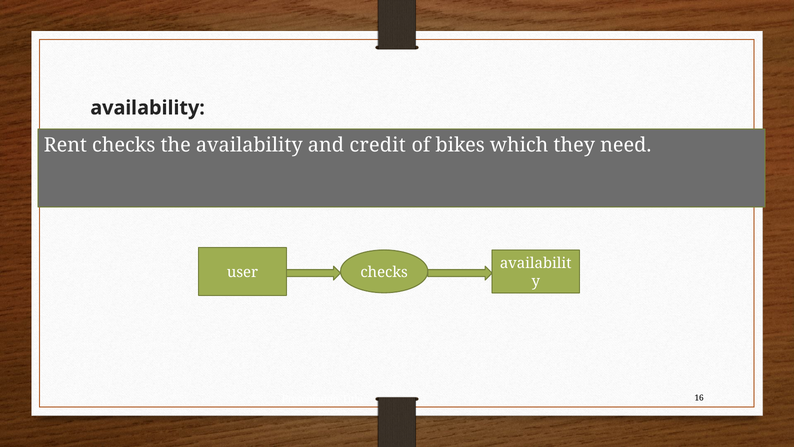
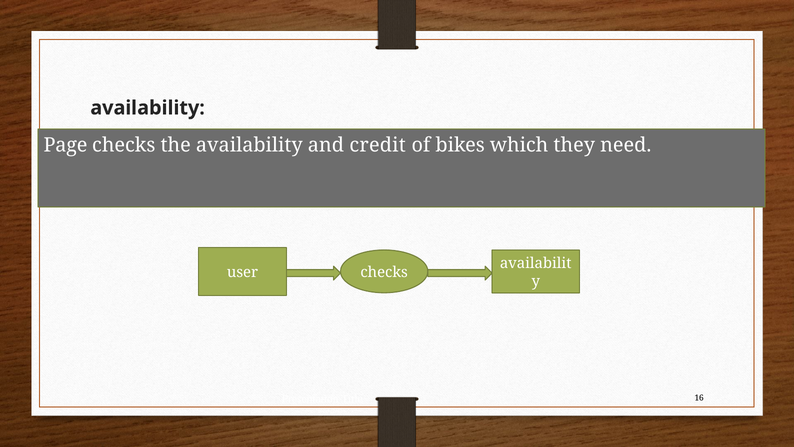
Rent: Rent -> Page
